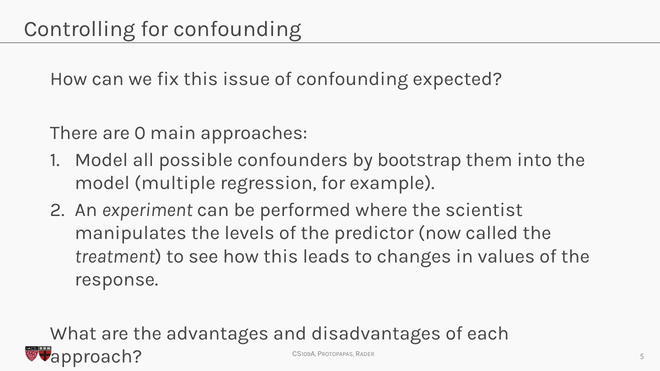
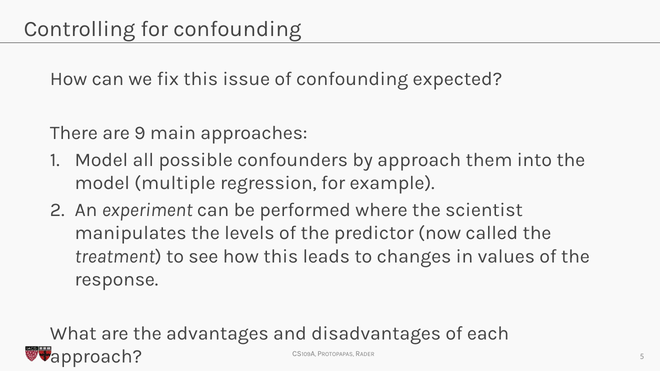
0: 0 -> 9
by bootstrap: bootstrap -> approach
